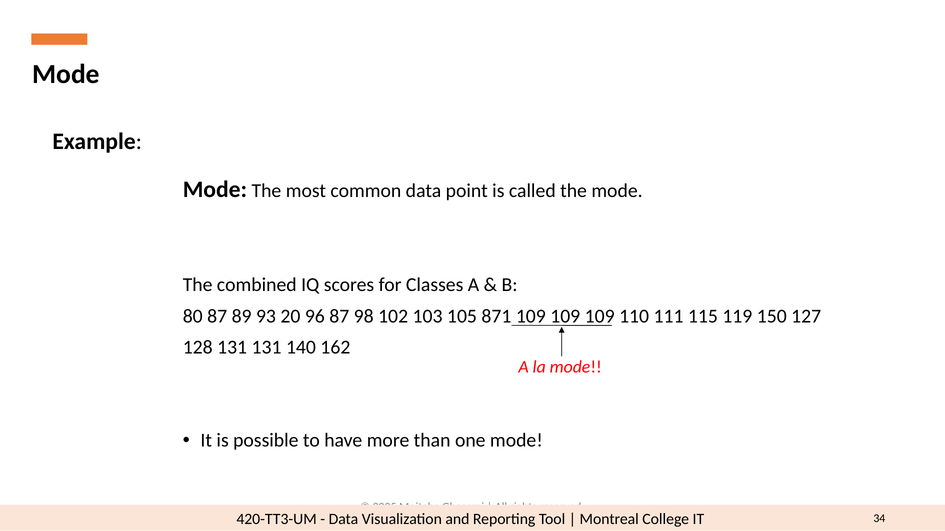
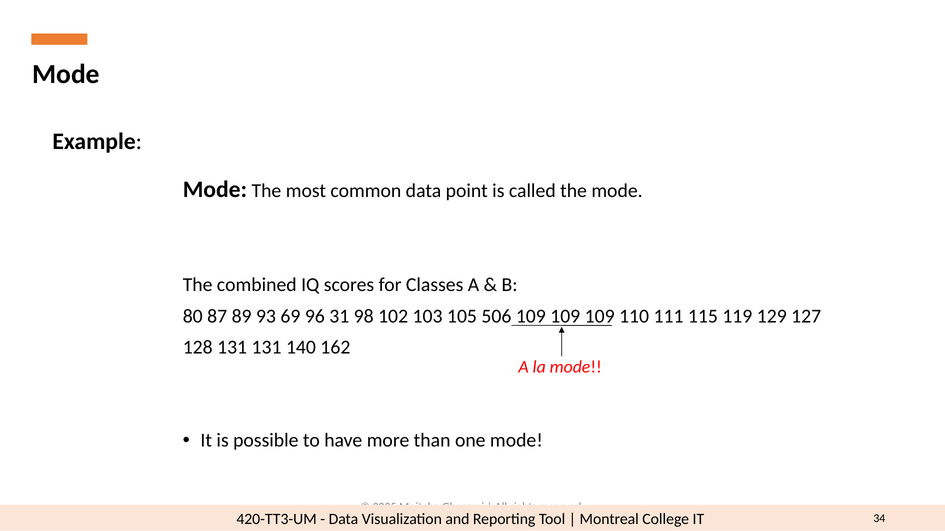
20: 20 -> 69
96 87: 87 -> 31
871: 871 -> 506
150: 150 -> 129
